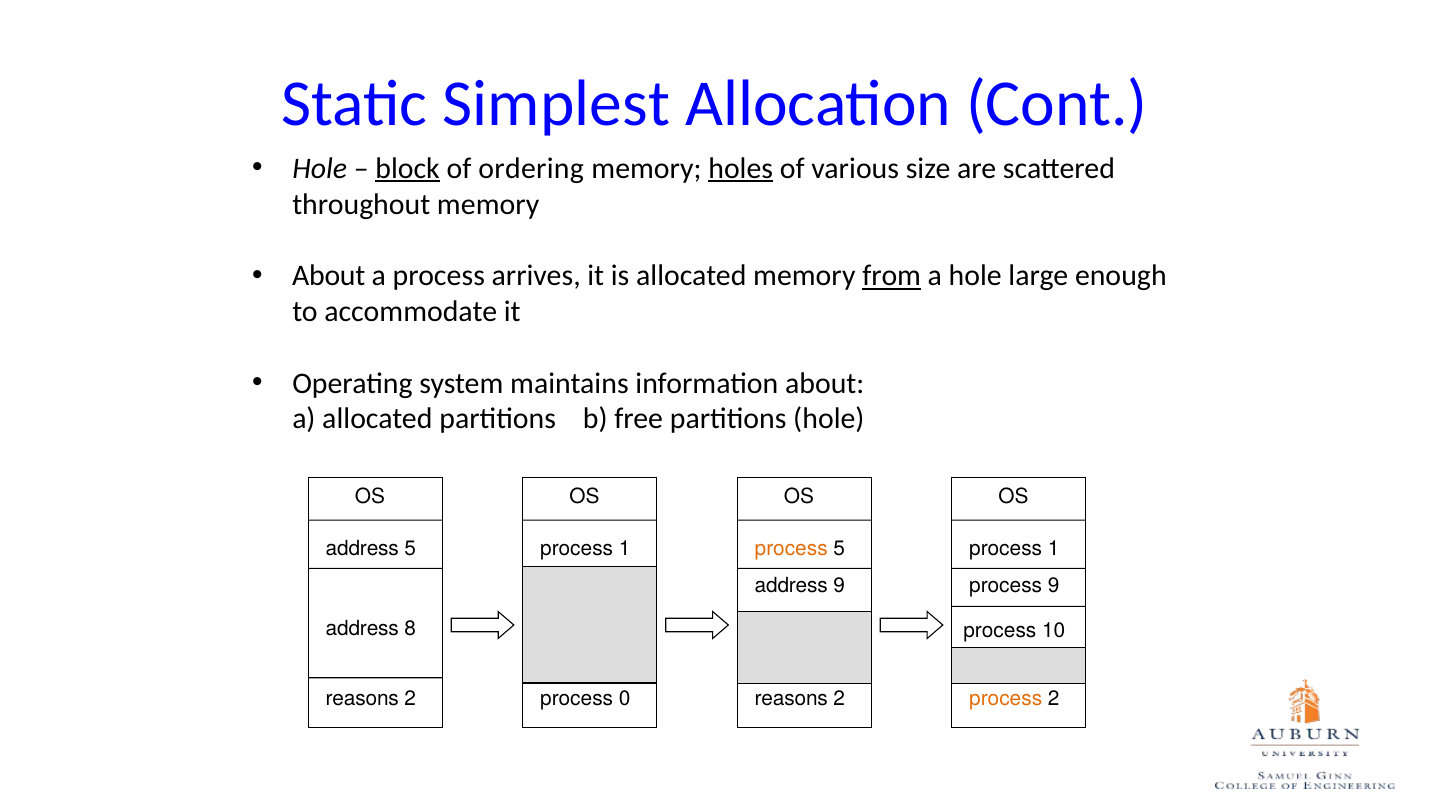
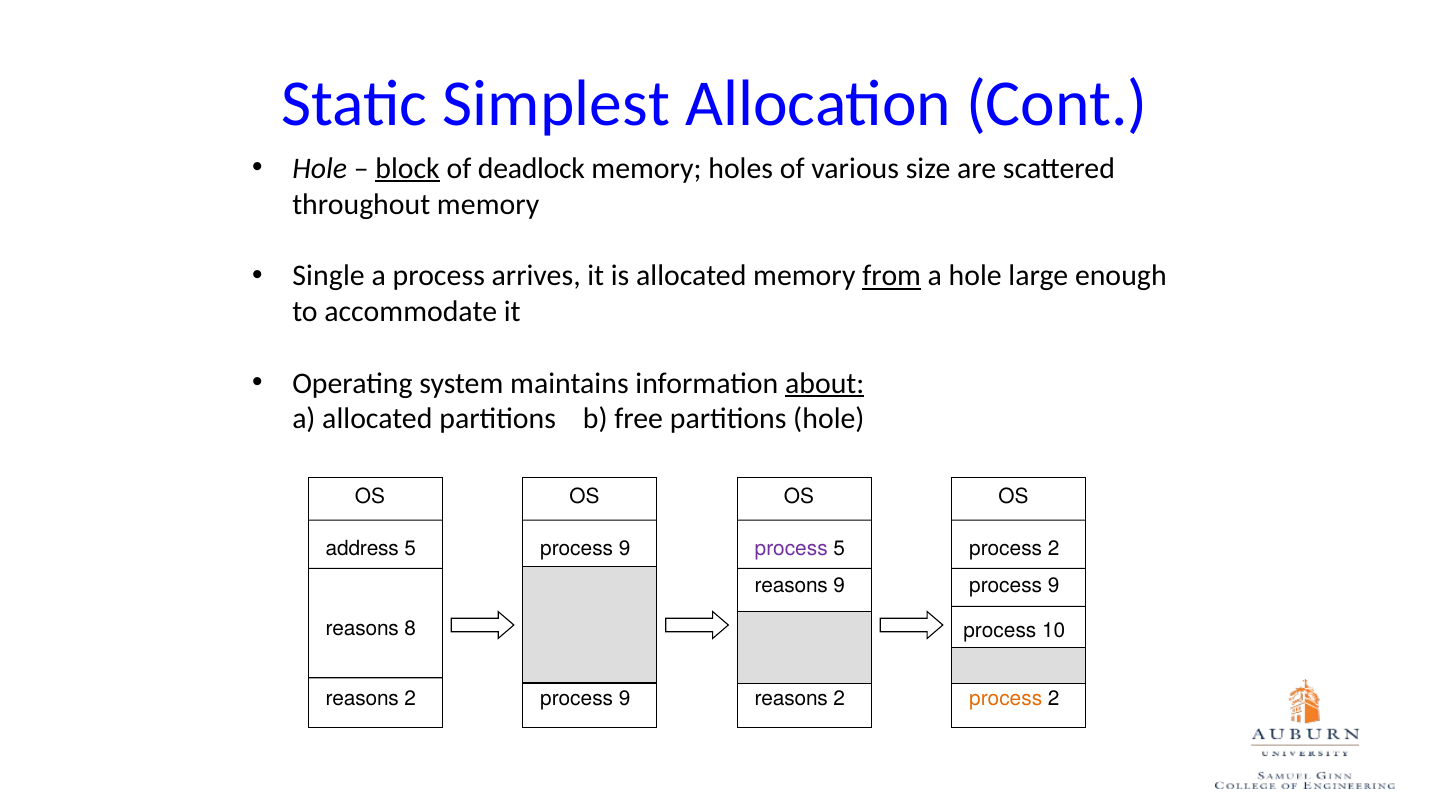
ordering: ordering -> deadlock
holes underline: present -> none
About at (329, 276): About -> Single
about at (825, 383) underline: none -> present
1 at (625, 548): 1 -> 9
process at (791, 548) colour: orange -> purple
1 at (1054, 548): 1 -> 2
address at (791, 586): address -> reasons
address at (362, 629): address -> reasons
0 at (625, 699): 0 -> 9
